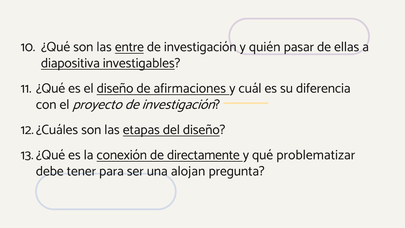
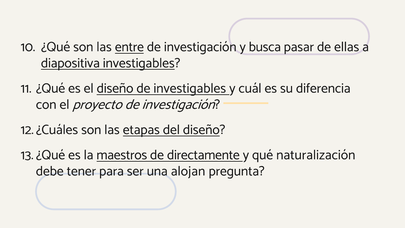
quién: quién -> busca
de afirmaciones: afirmaciones -> investigables
conexión: conexión -> maestros
problematizar: problematizar -> naturalización
